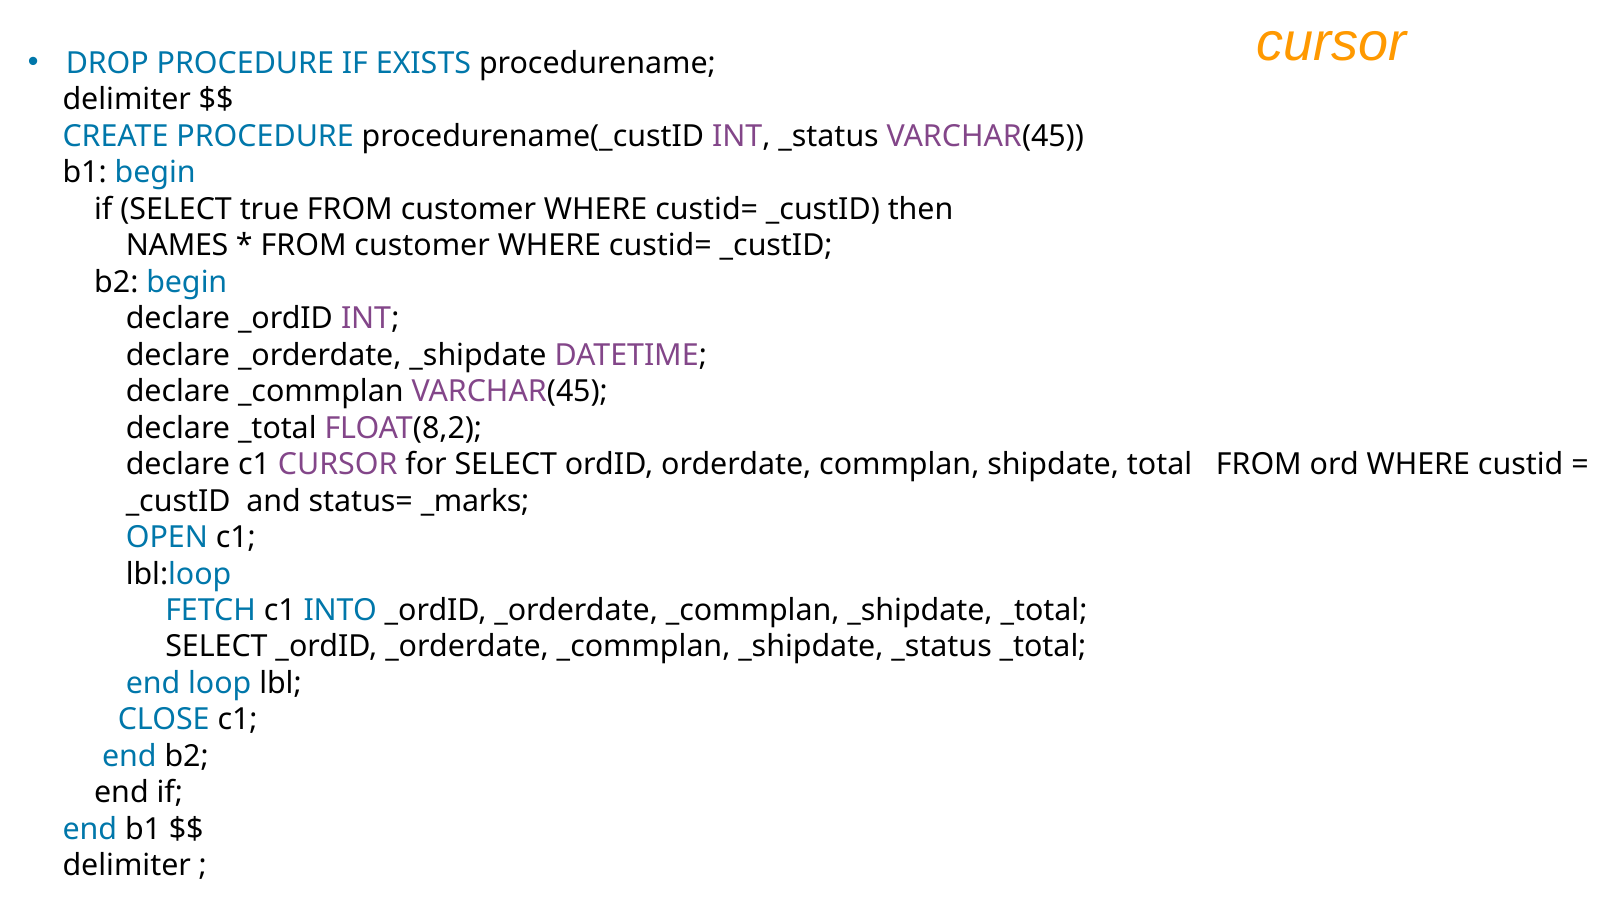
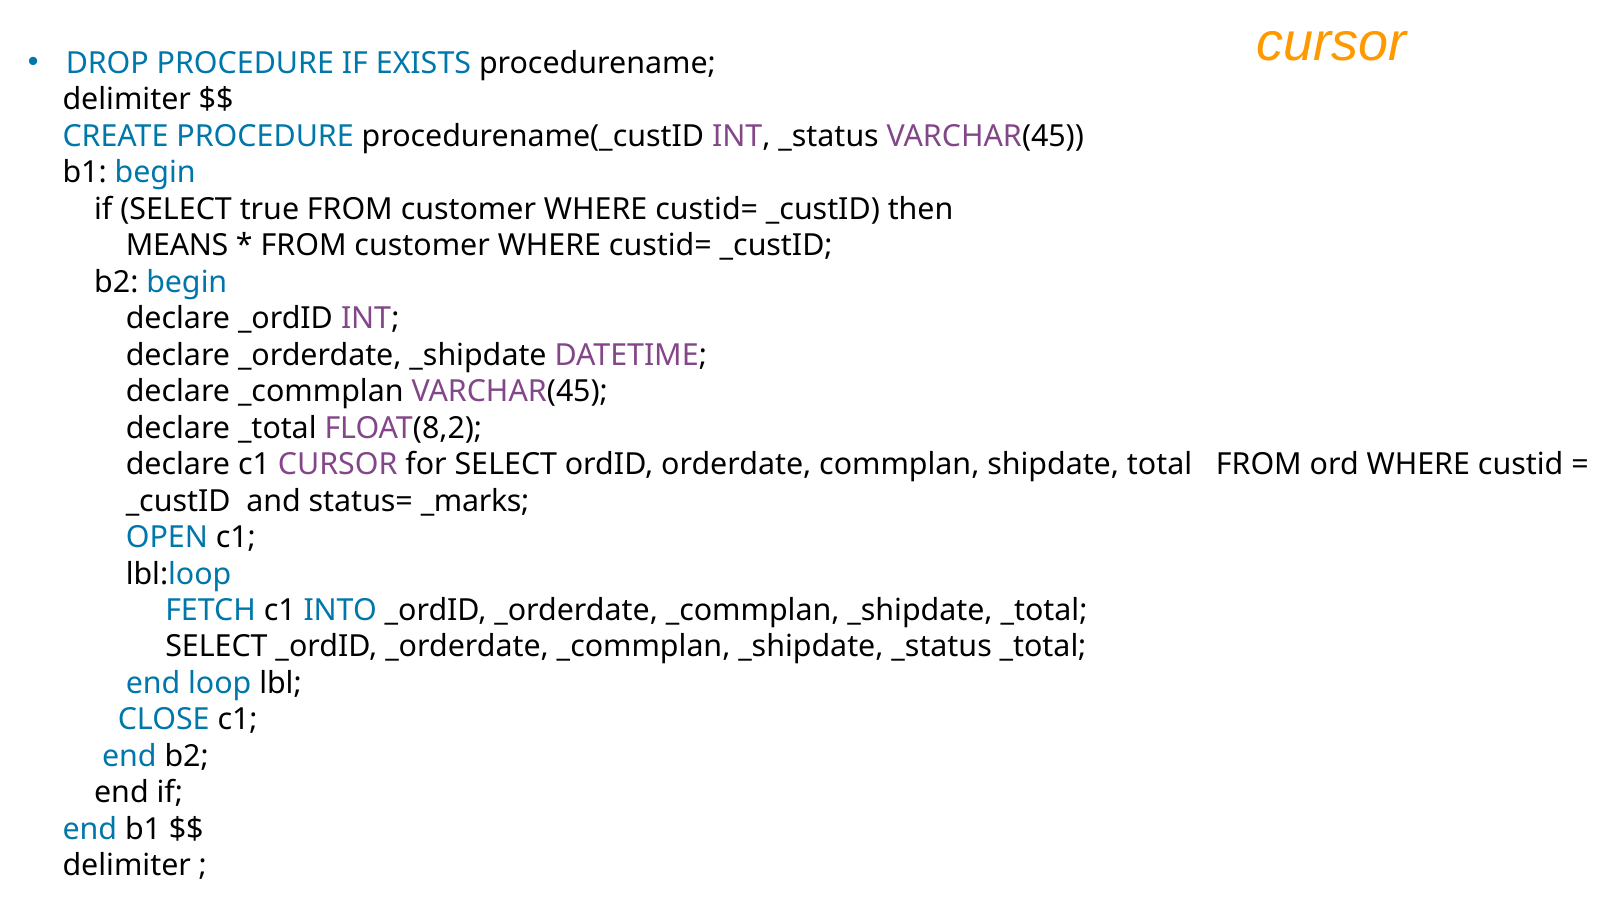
NAMES: NAMES -> MEANS
